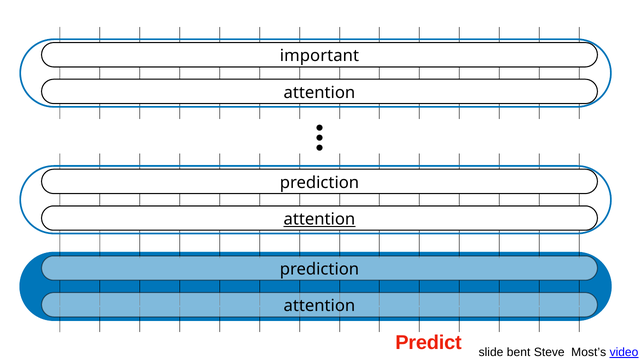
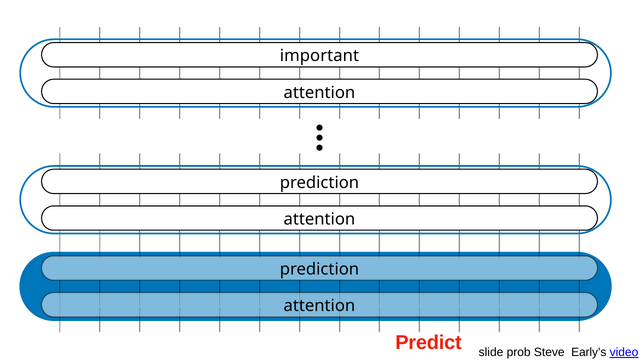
attention at (319, 219) underline: present -> none
bent: bent -> prob
Most’s: Most’s -> Early’s
